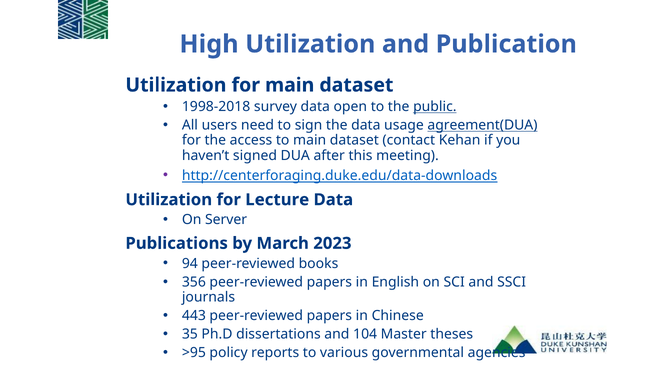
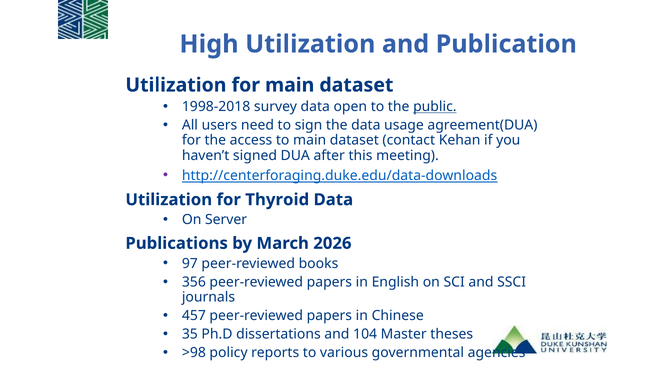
agreement(DUA underline: present -> none
Lecture: Lecture -> Thyroid
2023: 2023 -> 2026
94: 94 -> 97
443: 443 -> 457
>95: >95 -> >98
